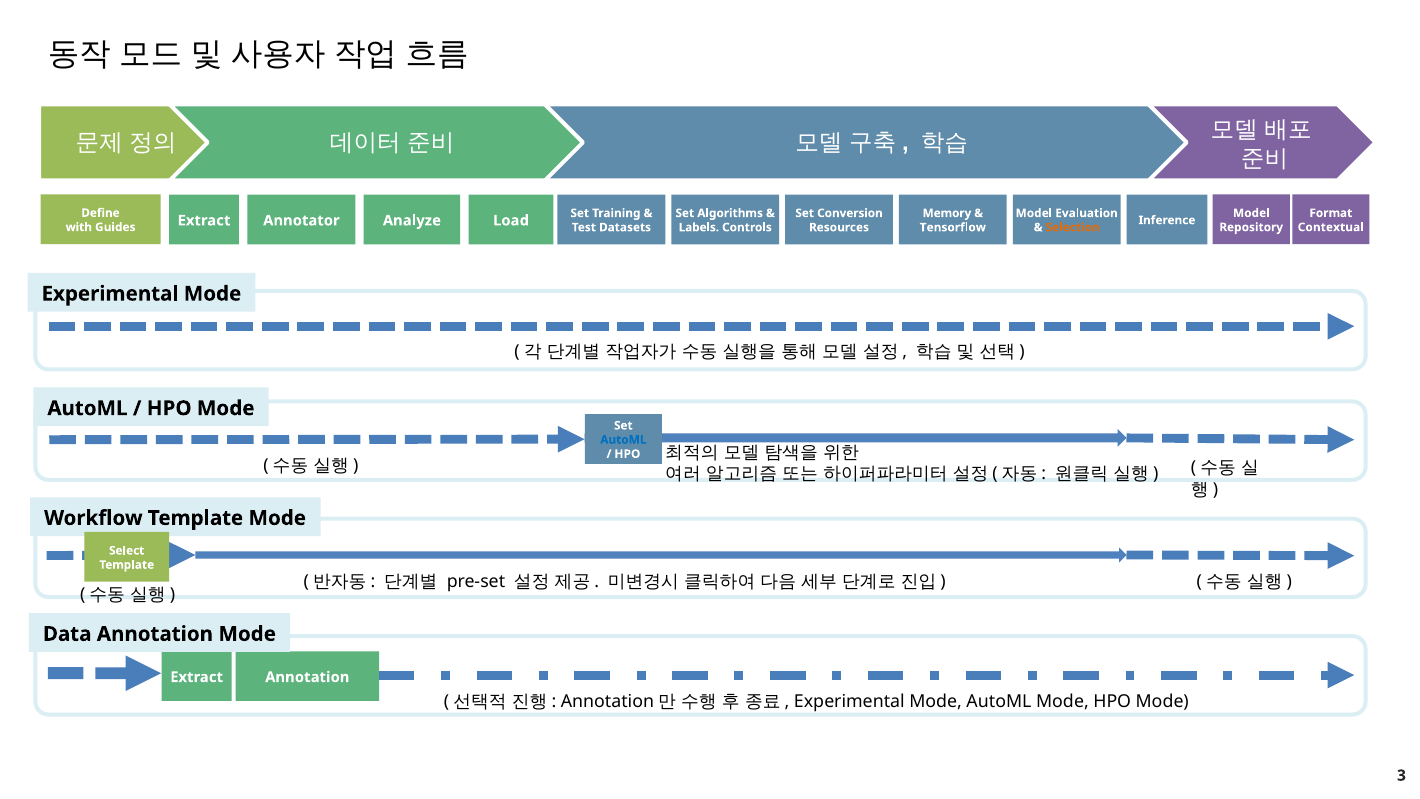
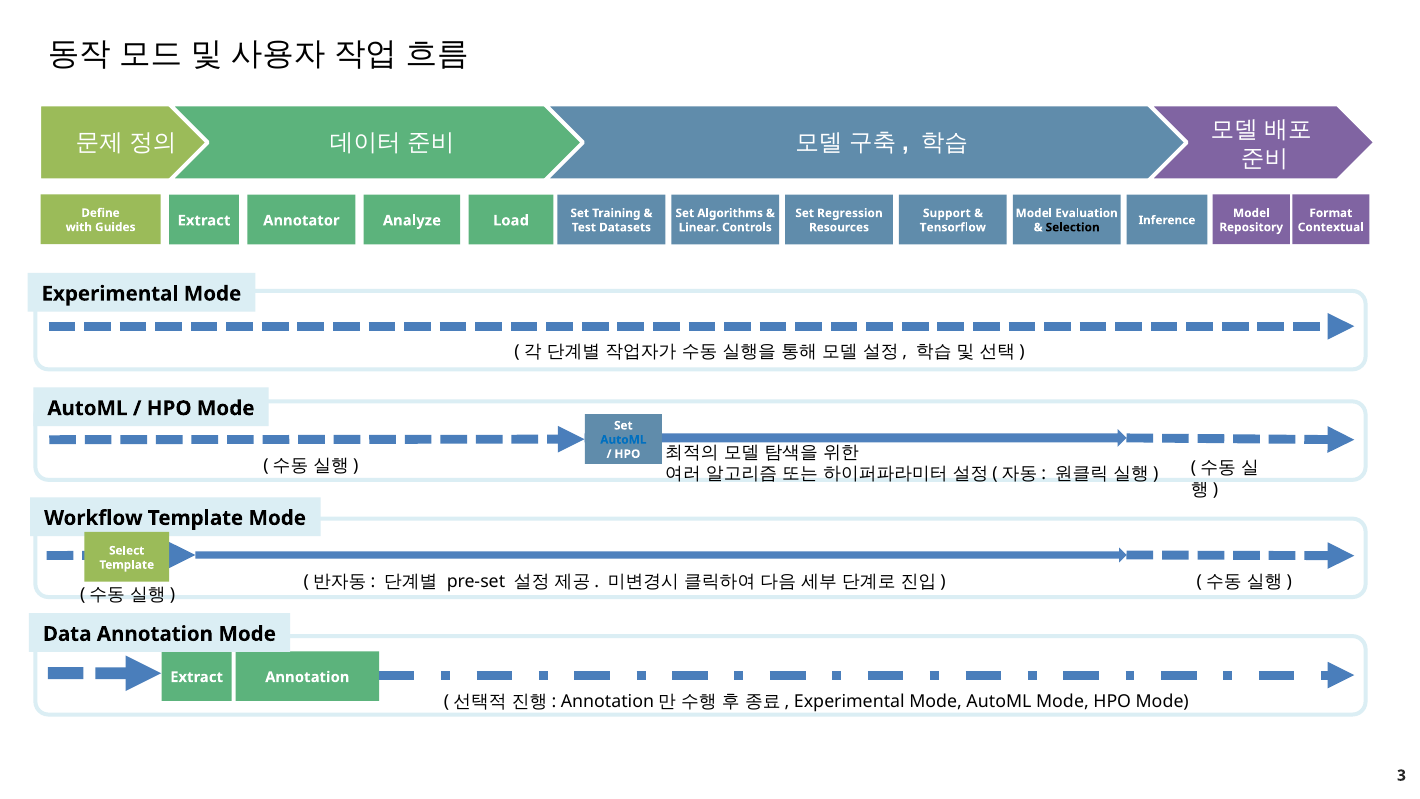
Conversion: Conversion -> Regression
Memory: Memory -> Support
Labels: Labels -> Linear
Selection colour: orange -> black
